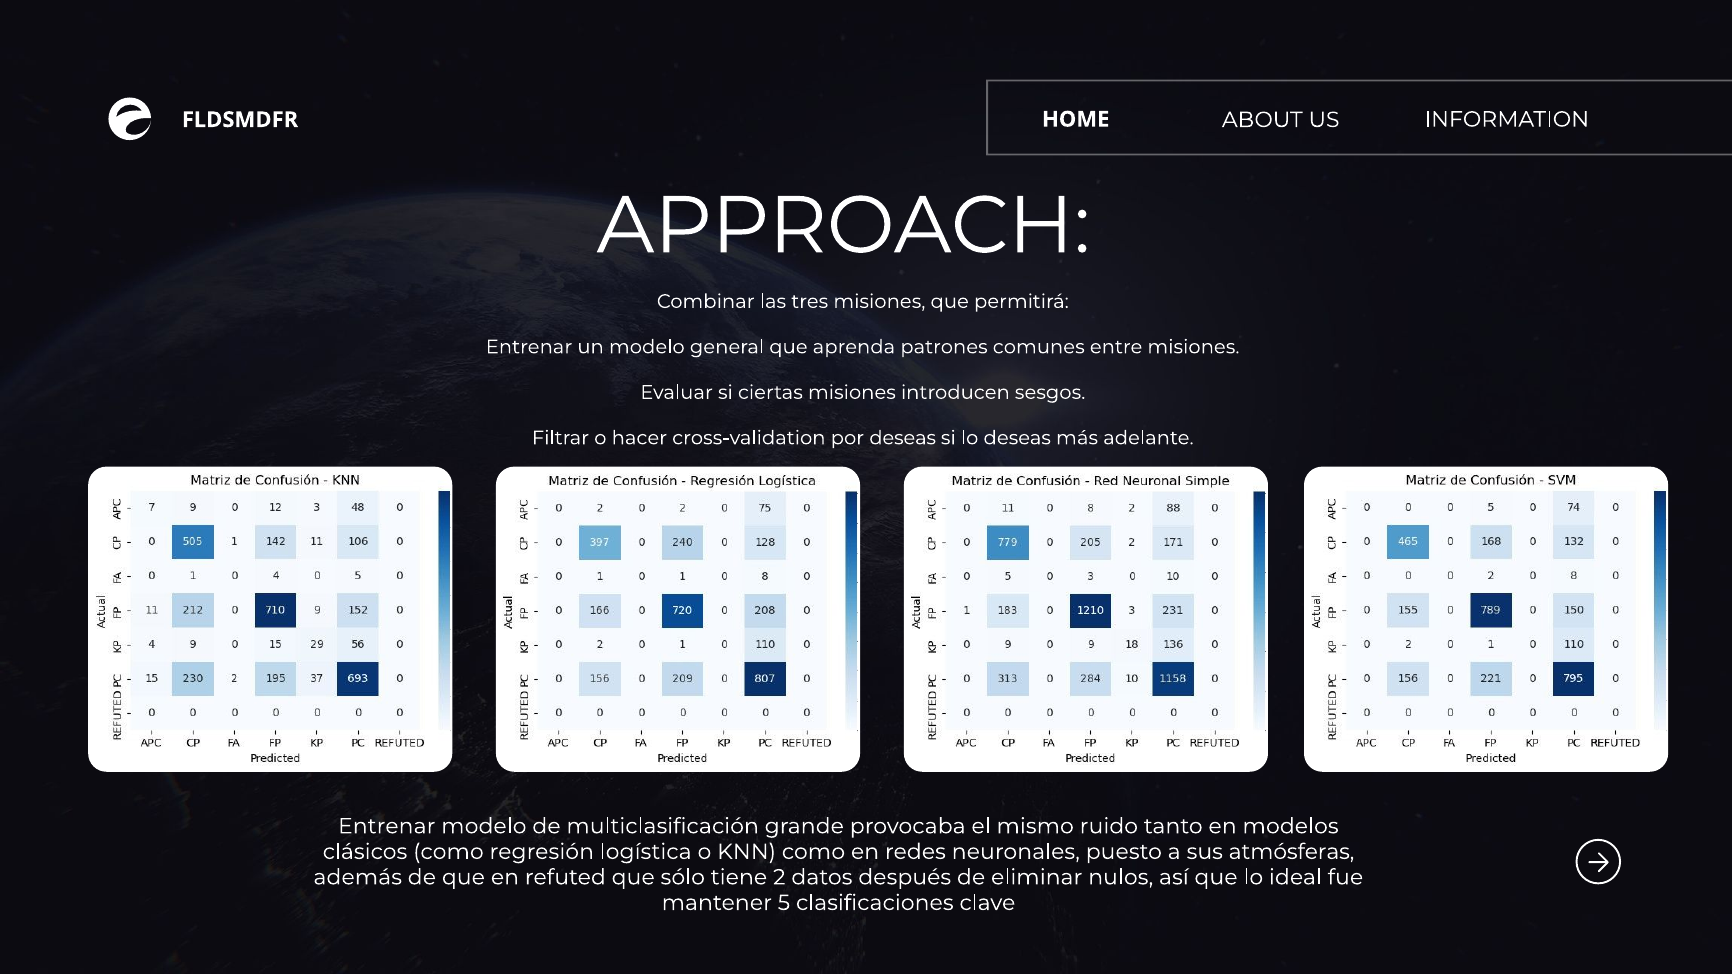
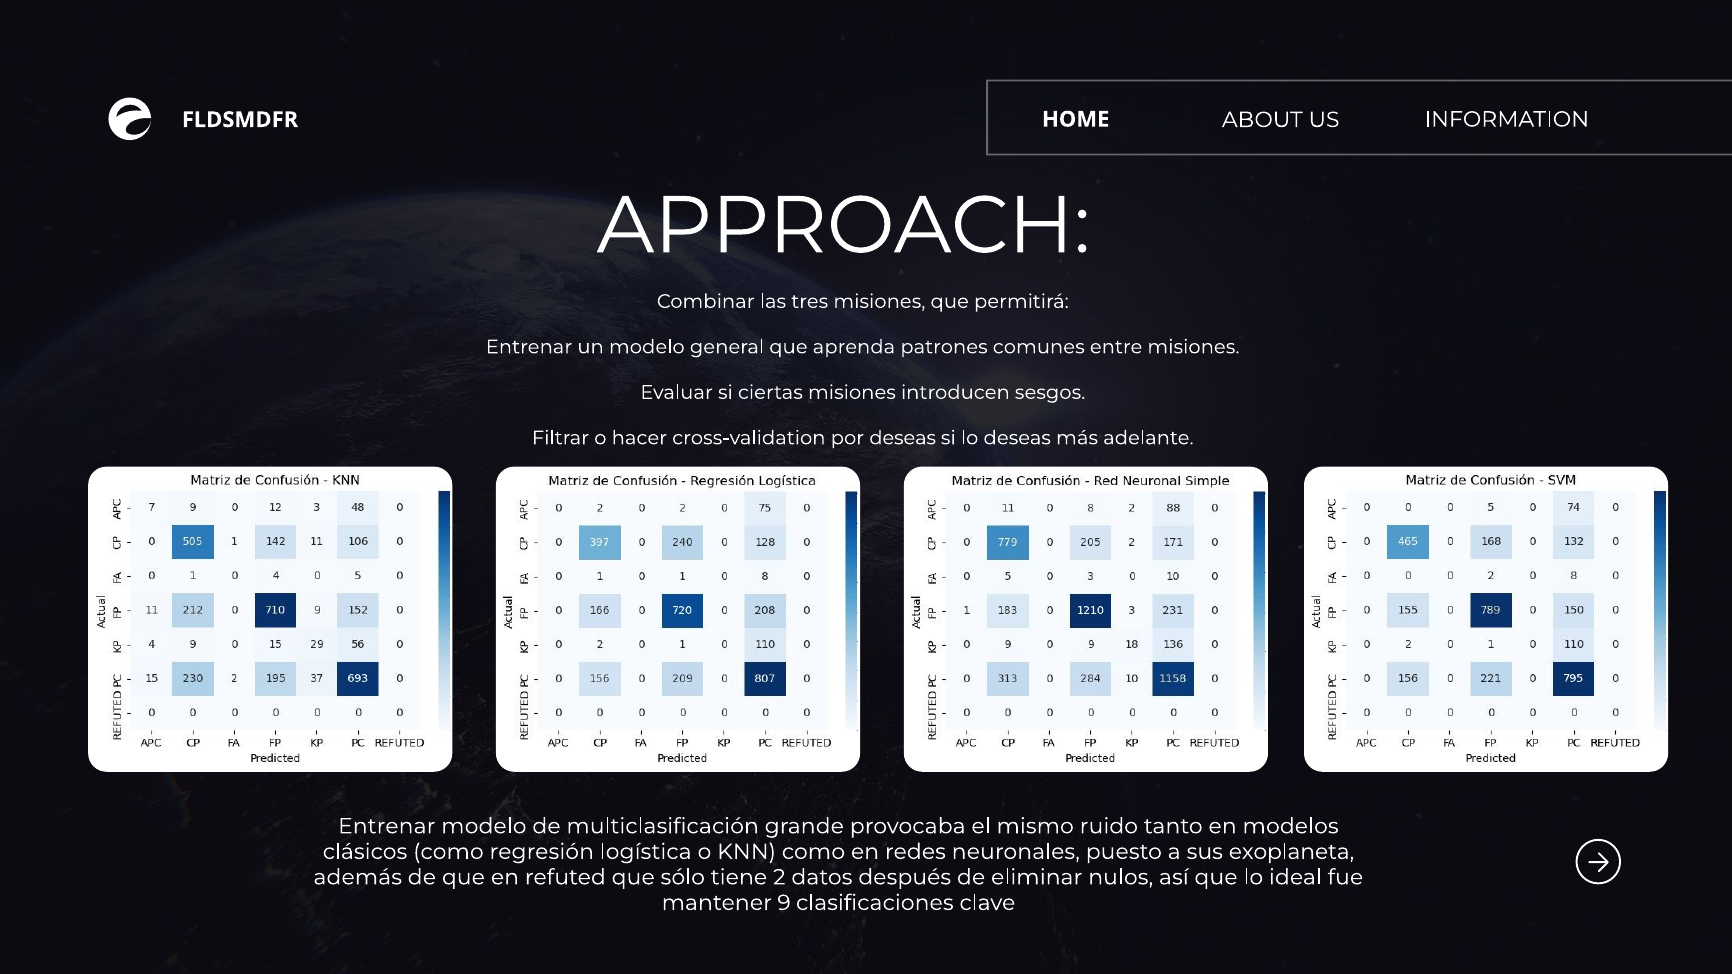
atmósferas: atmósferas -> exoplaneta
5: 5 -> 9
